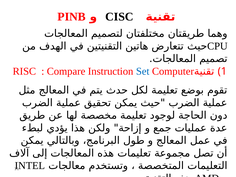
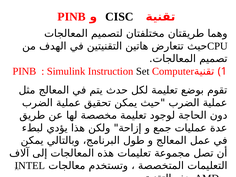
RISC at (24, 71): RISC -> PINB
Compare: Compare -> Simulink
Set colour: blue -> black
